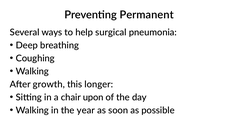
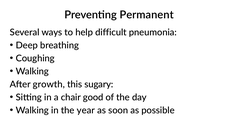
surgical: surgical -> difficult
longer: longer -> sugary
upon: upon -> good
